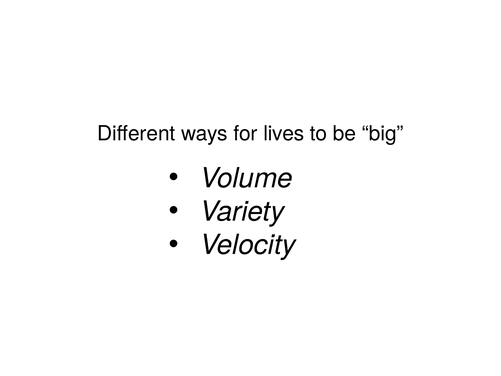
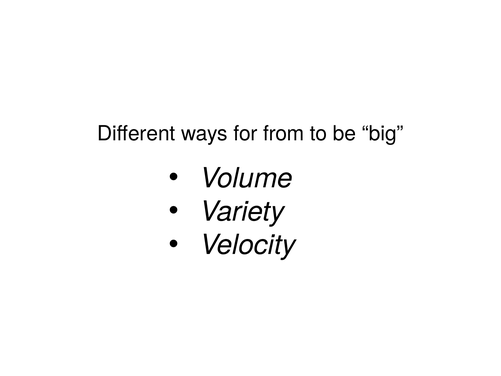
lives: lives -> from
